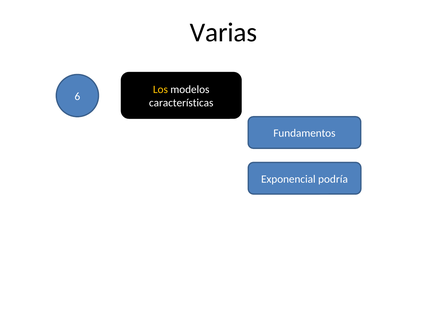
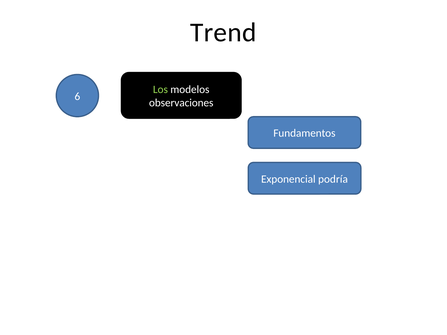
Varias: Varias -> Trend
Los colour: yellow -> light green
características: características -> observaciones
